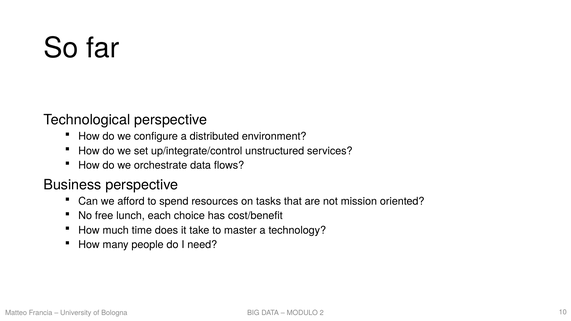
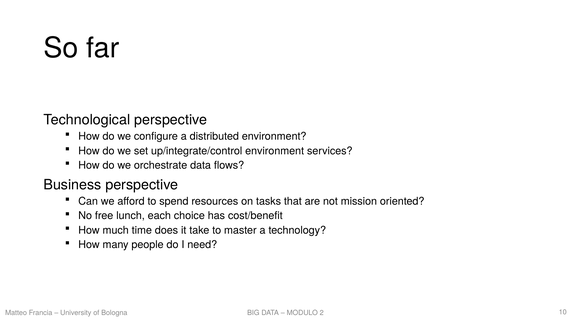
up/integrate/control unstructured: unstructured -> environment
